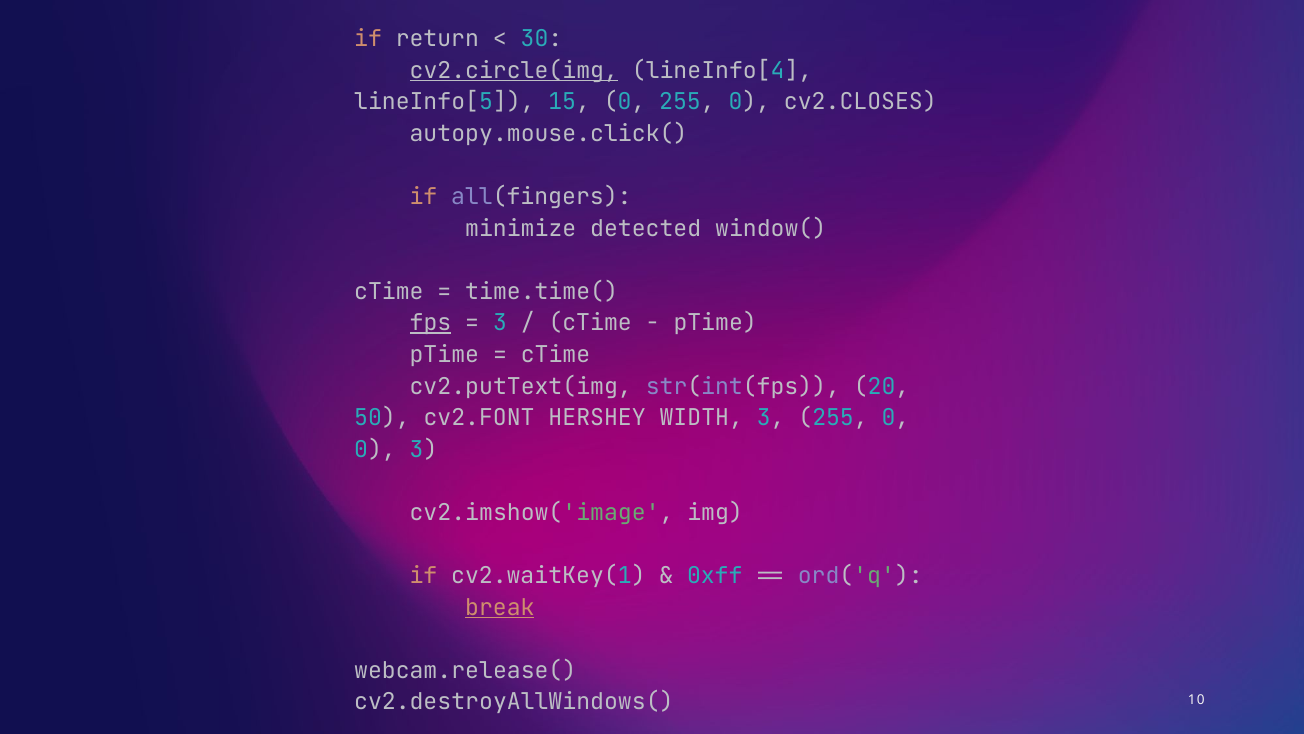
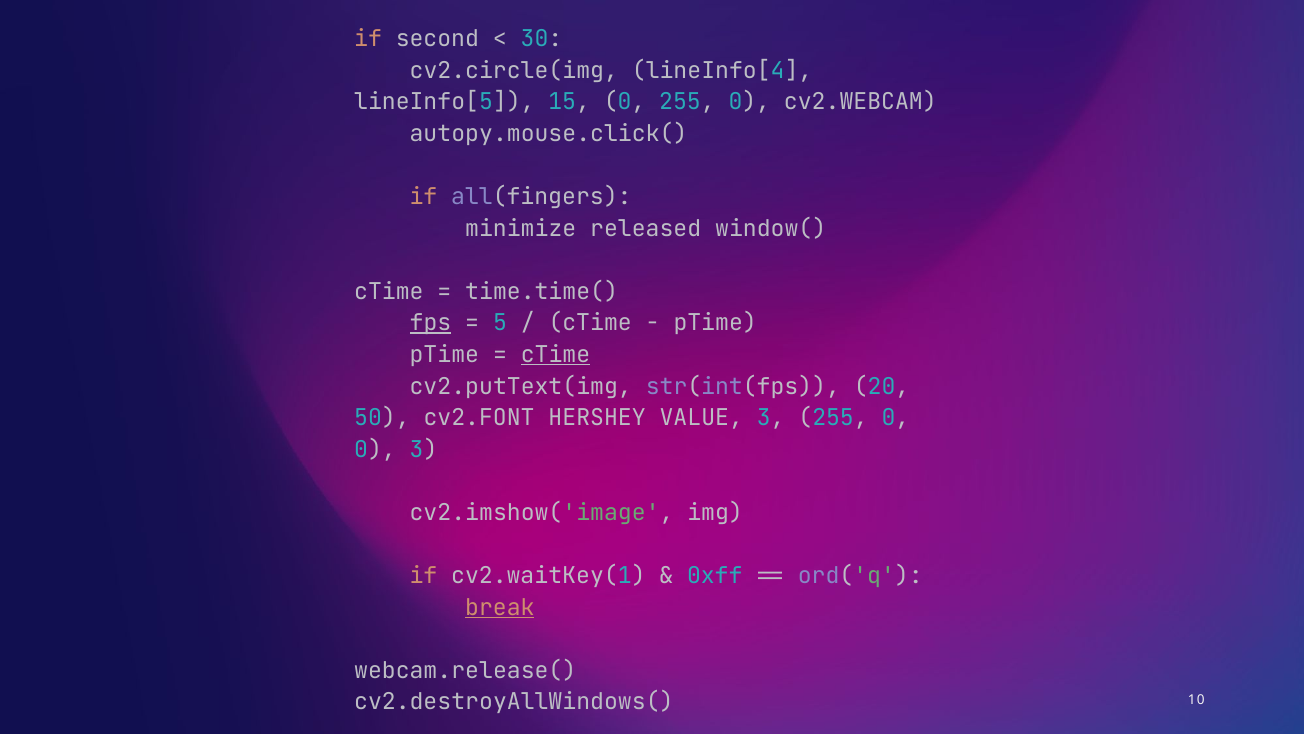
return: return -> second
cv2.circle(img underline: present -> none
cv2.CLOSES: cv2.CLOSES -> cv2.WEBCAM
minimize_detected_window(: minimize_detected_window( -> minimize_released_window(
3 at (500, 323): 3 -> 5
cTime at (555, 355) underline: none -> present
cv2.FONT_HERSHEY_WIDTH: cv2.FONT_HERSHEY_WIDTH -> cv2.FONT_HERSHEY_VALUE
